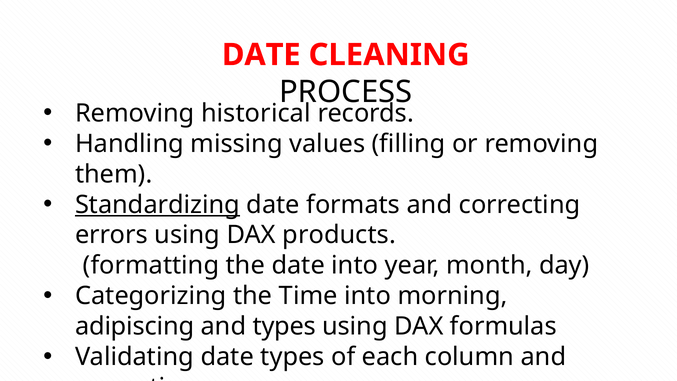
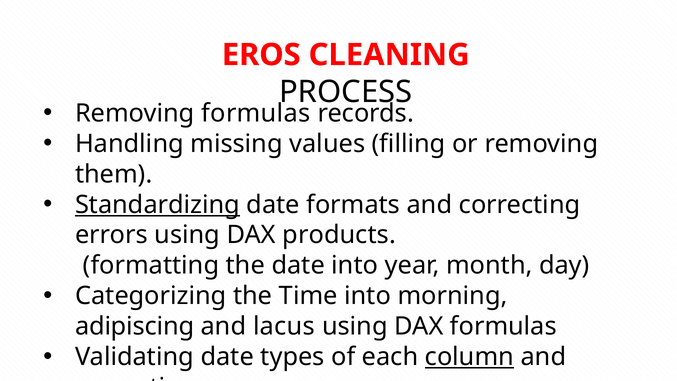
DATE at (261, 55): DATE -> EROS
Removing historical: historical -> formulas
and types: types -> lacus
column underline: none -> present
